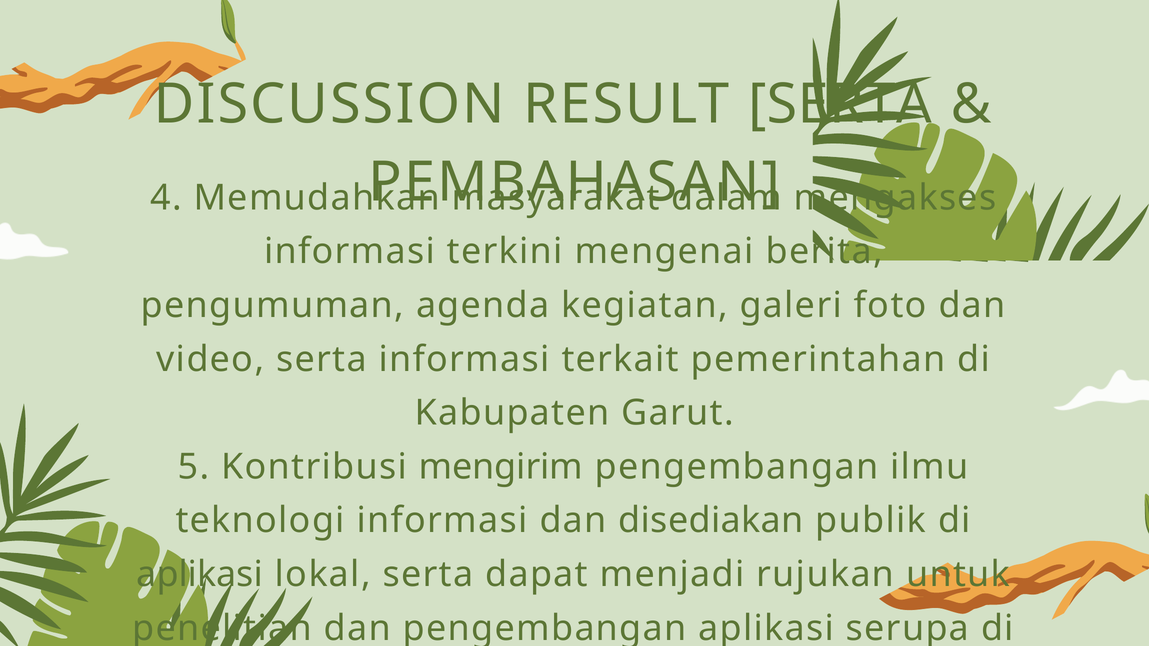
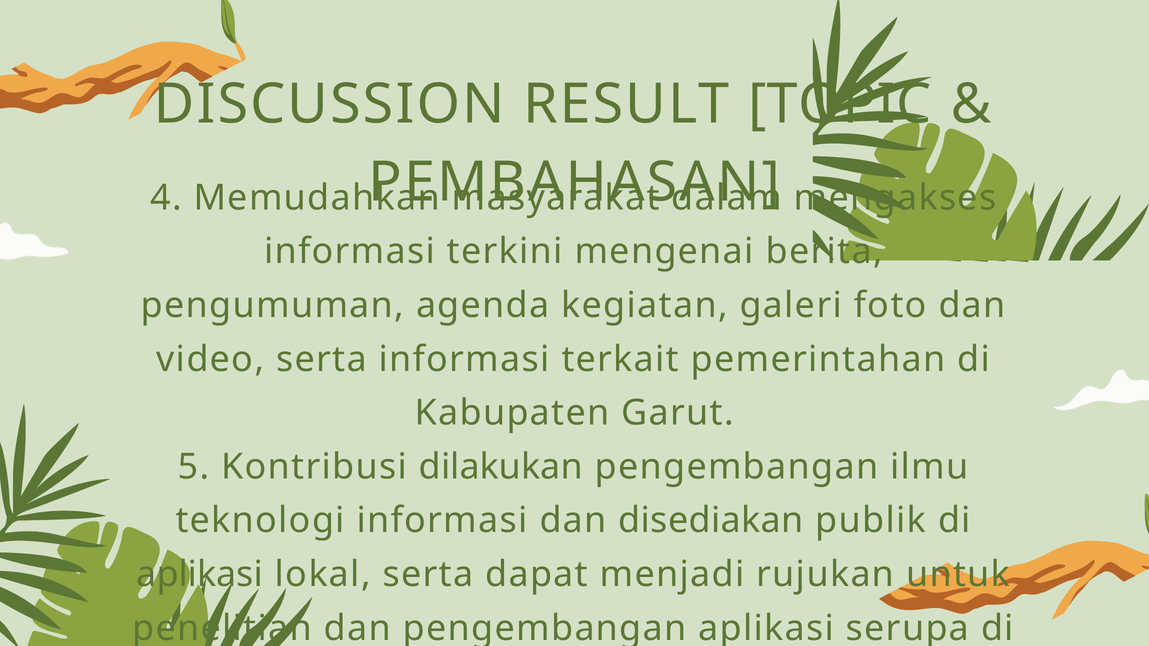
RESULT SERTA: SERTA -> TOPIC
mengirim: mengirim -> dilakukan
